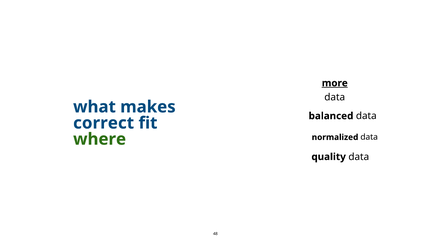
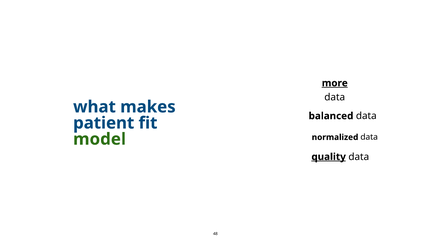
correct: correct -> patient
where: where -> model
quality underline: none -> present
